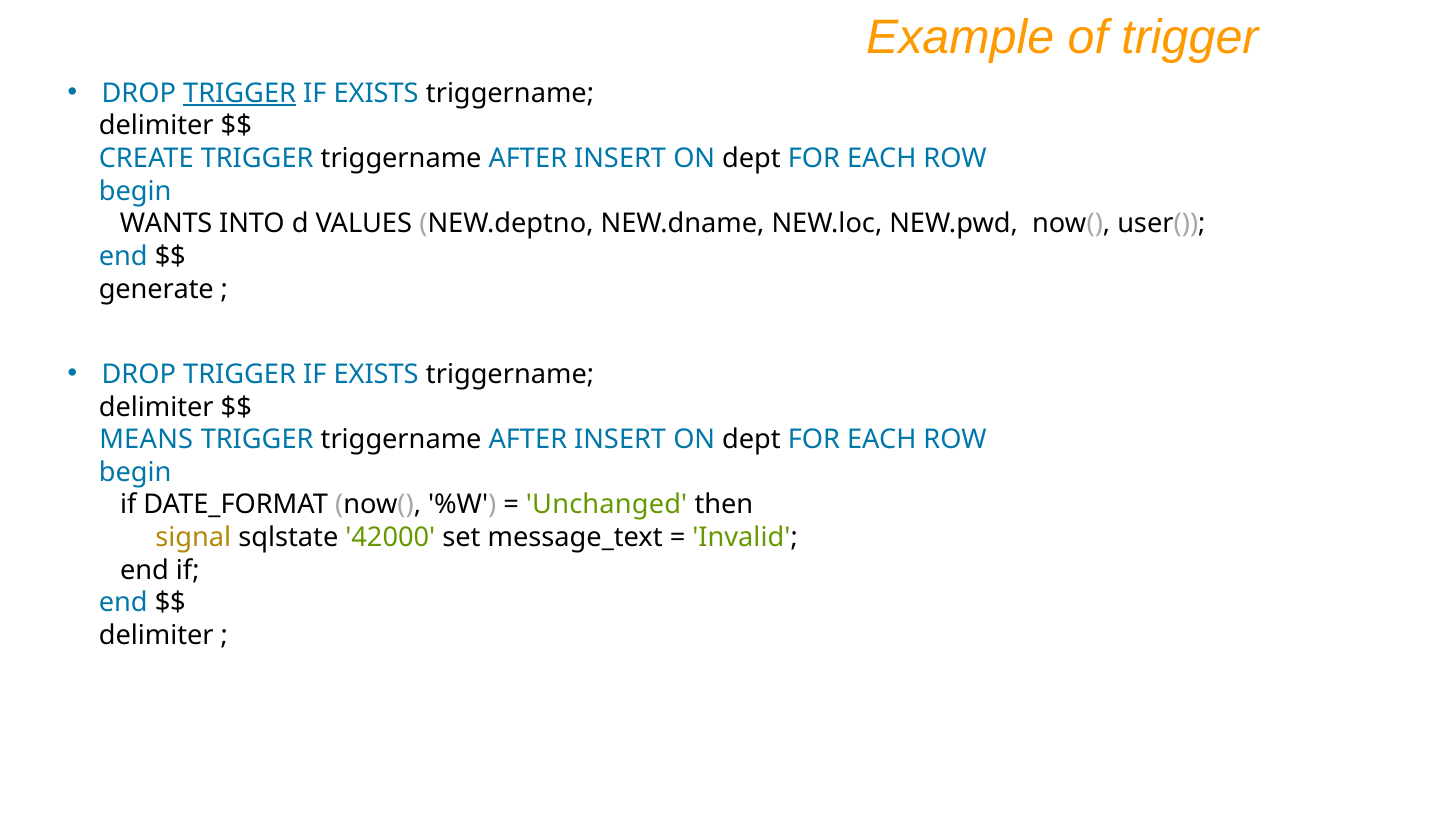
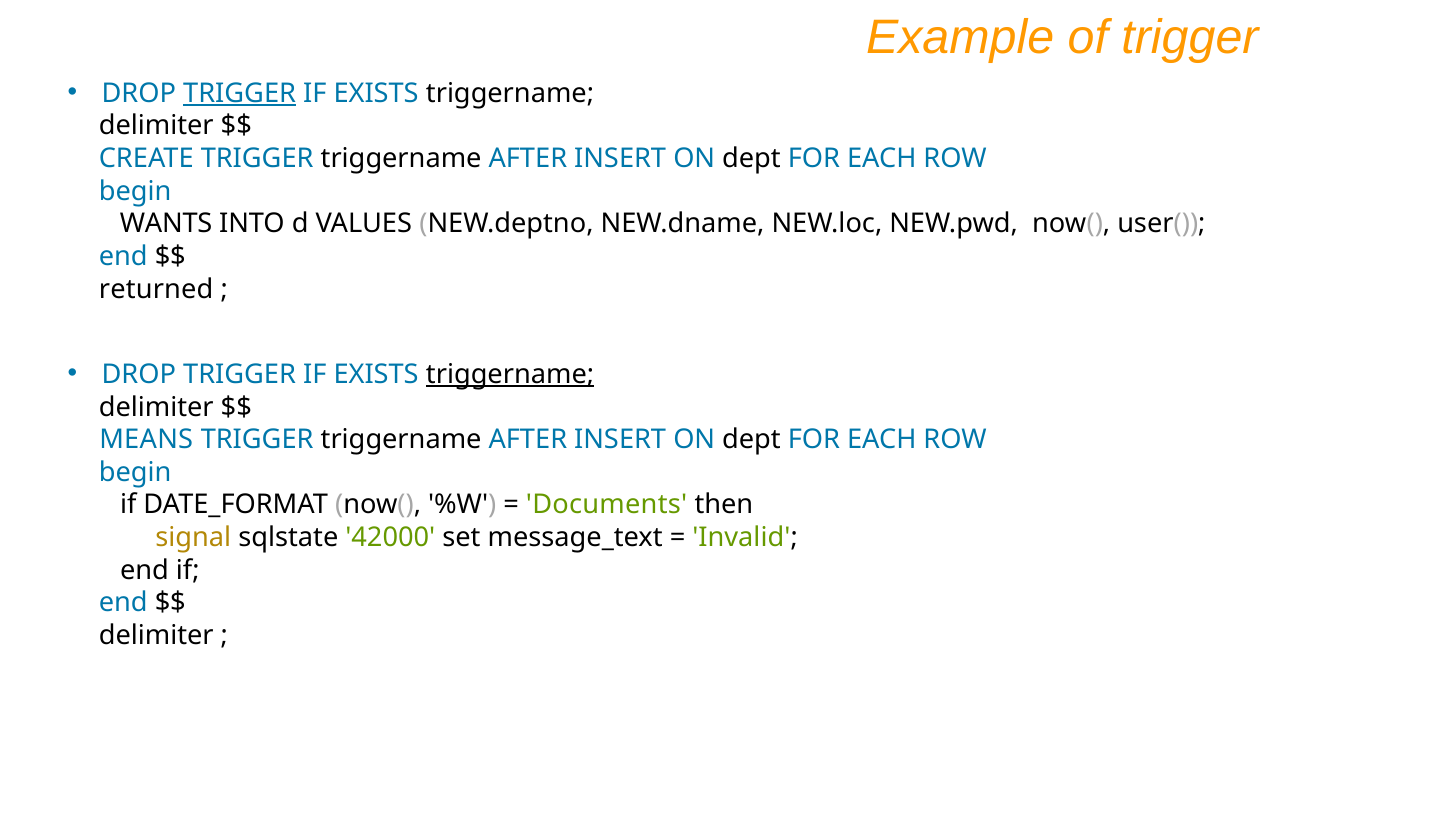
generate: generate -> returned
triggername at (510, 374) underline: none -> present
Unchanged: Unchanged -> Documents
